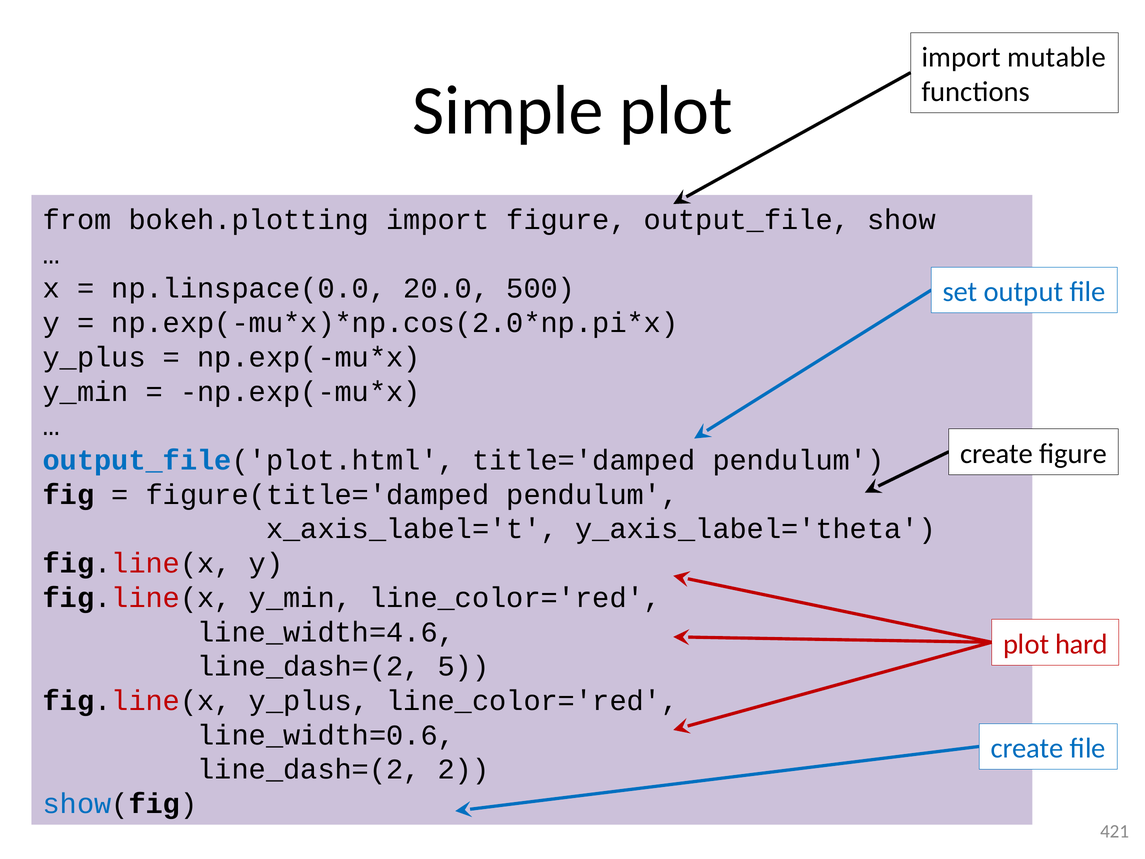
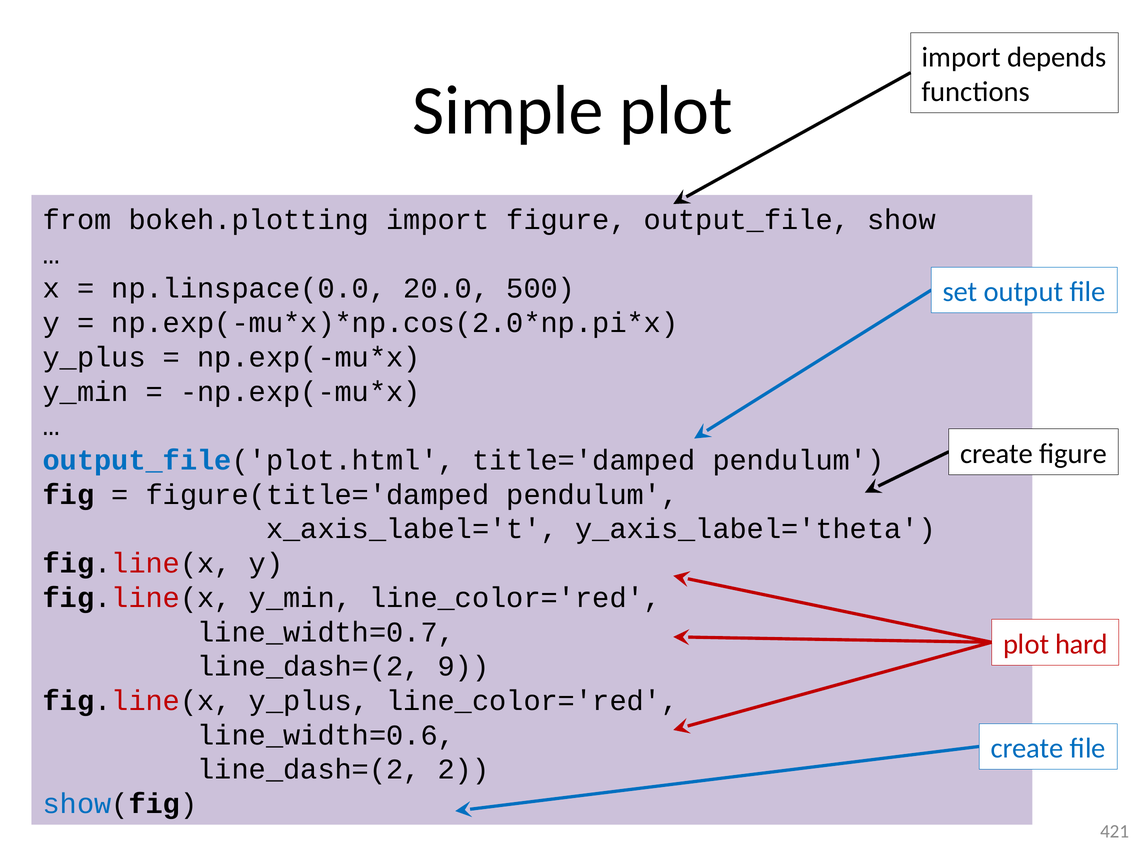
mutable: mutable -> depends
line_width=4.6: line_width=4.6 -> line_width=0.7
5: 5 -> 9
